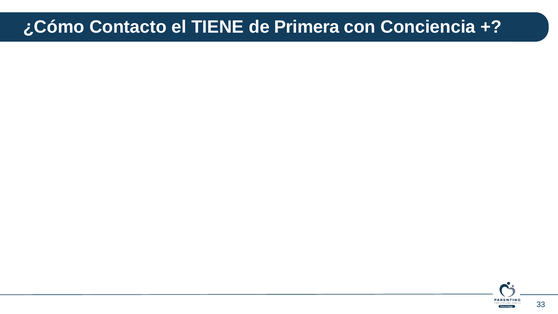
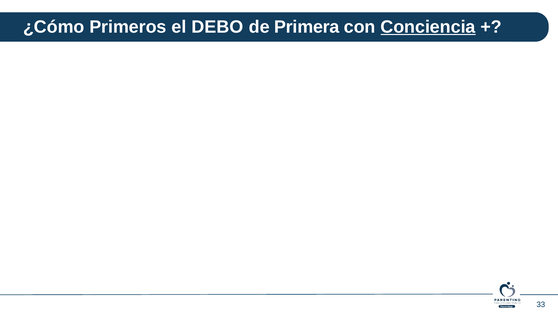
Contacto: Contacto -> Primeros
TIENE: TIENE -> DEBO
Conciencia underline: none -> present
